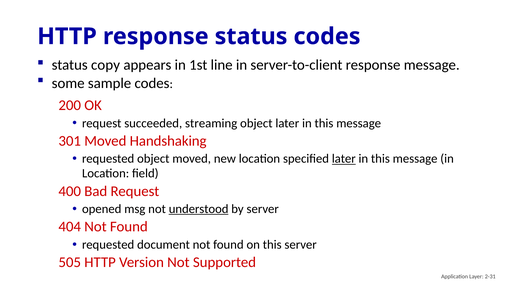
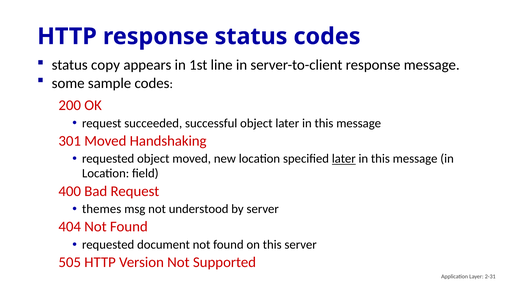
streaming: streaming -> successful
opened: opened -> themes
understood underline: present -> none
